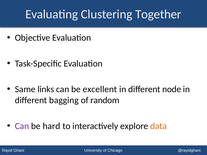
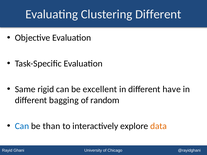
Clustering Together: Together -> Different
links: links -> rigid
node: node -> have
Can at (22, 126) colour: purple -> blue
hard: hard -> than
